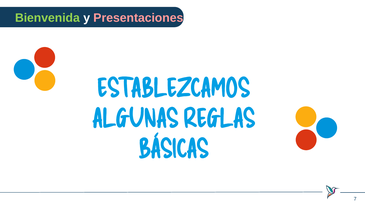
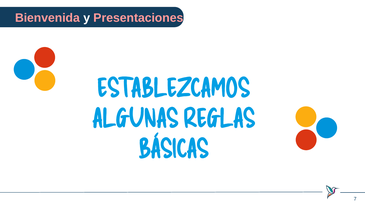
Bienvenida colour: light green -> pink
